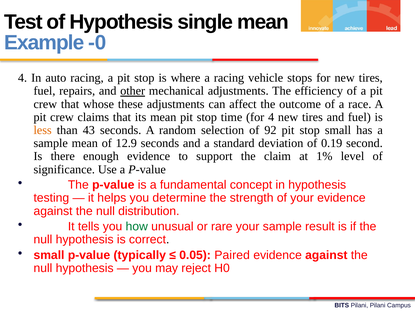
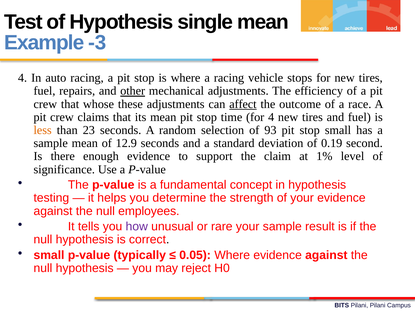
-0: -0 -> -3
affect underline: none -> present
43: 43 -> 23
92: 92 -> 93
distribution: distribution -> employees
how colour: green -> purple
0.05 Paired: Paired -> Where
